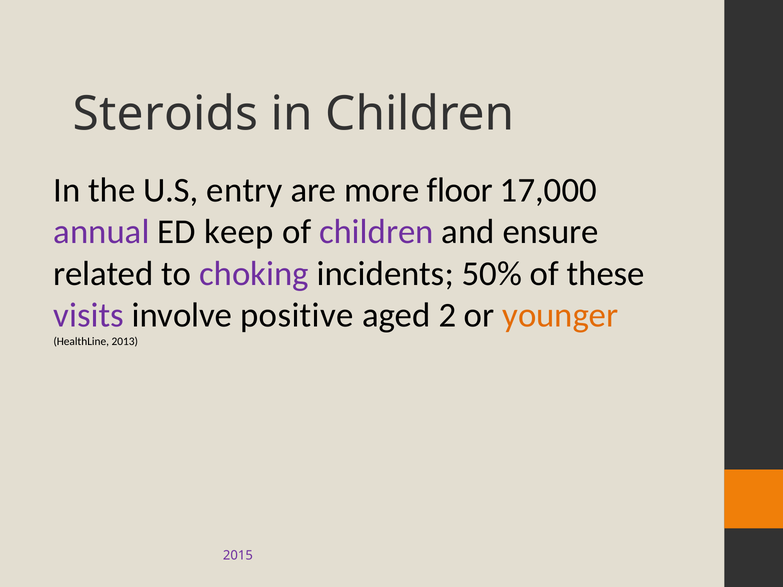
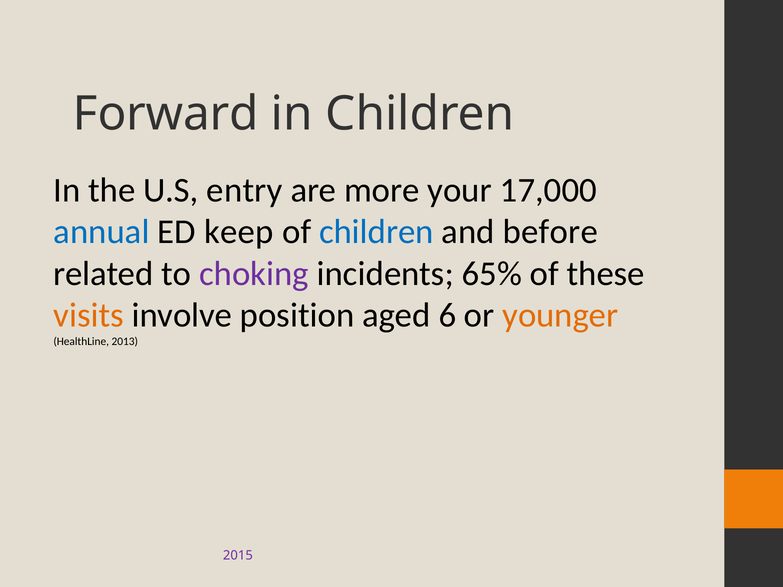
Steroids: Steroids -> Forward
floor: floor -> your
annual colour: purple -> blue
children at (376, 232) colour: purple -> blue
ensure: ensure -> before
50%: 50% -> 65%
visits colour: purple -> orange
positive: positive -> position
2: 2 -> 6
